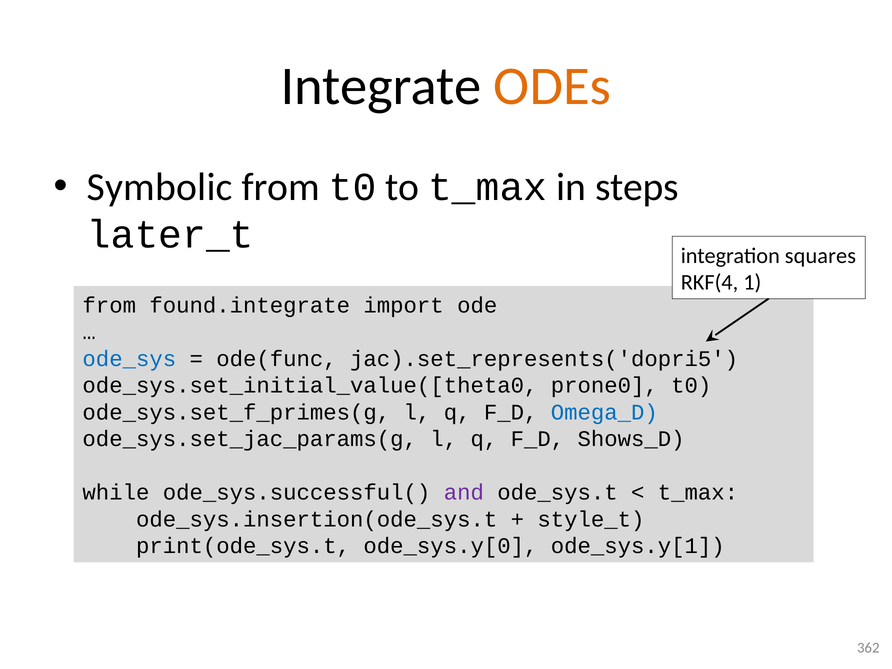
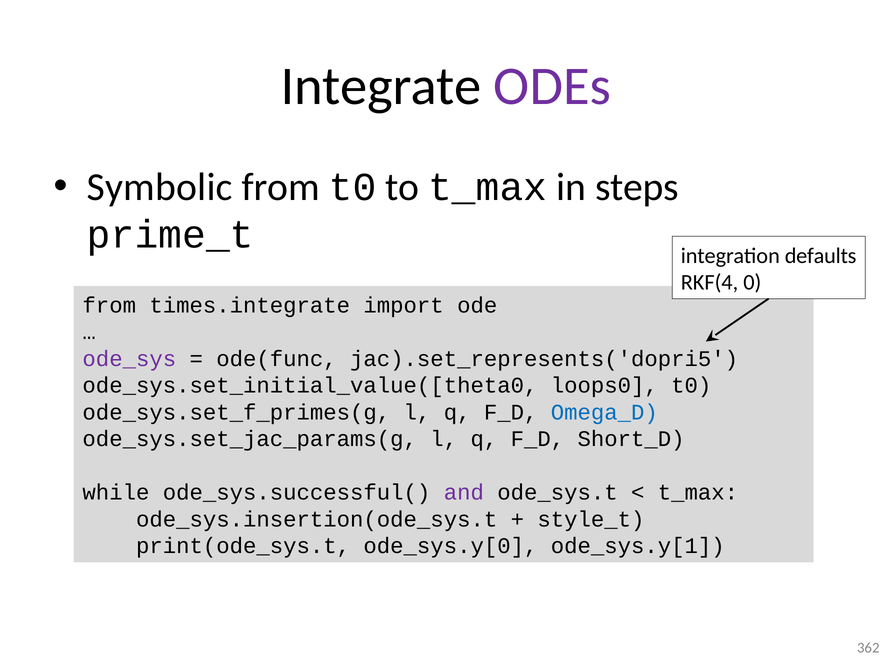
ODEs colour: orange -> purple
later_t: later_t -> prime_t
squares: squares -> defaults
1: 1 -> 0
found.integrate: found.integrate -> times.integrate
ode_sys colour: blue -> purple
prone0: prone0 -> loops0
Shows_D: Shows_D -> Short_D
